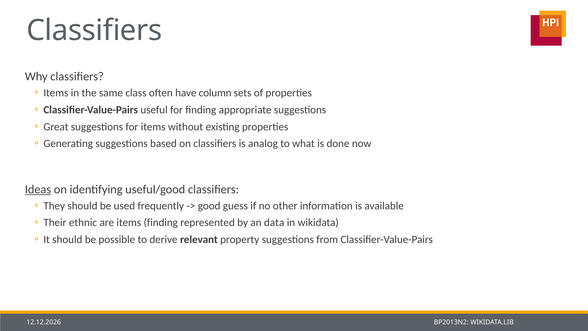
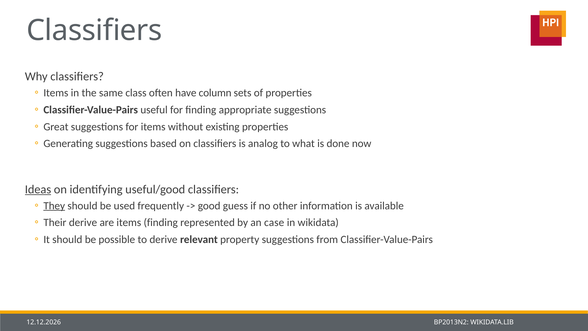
They underline: none -> present
Their ethnic: ethnic -> derive
data: data -> case
